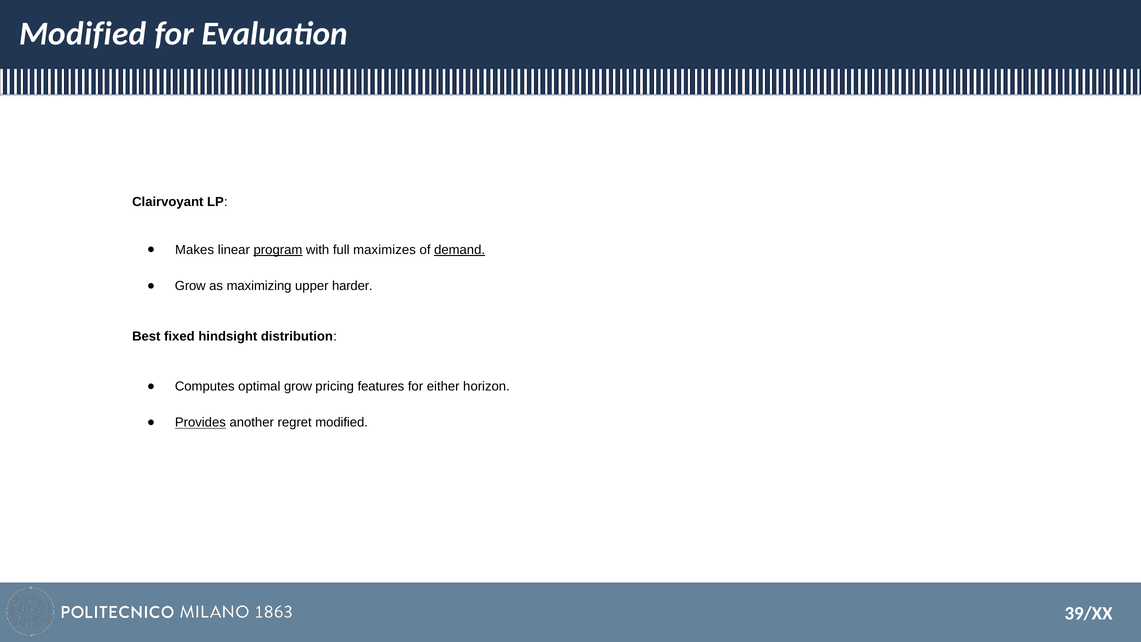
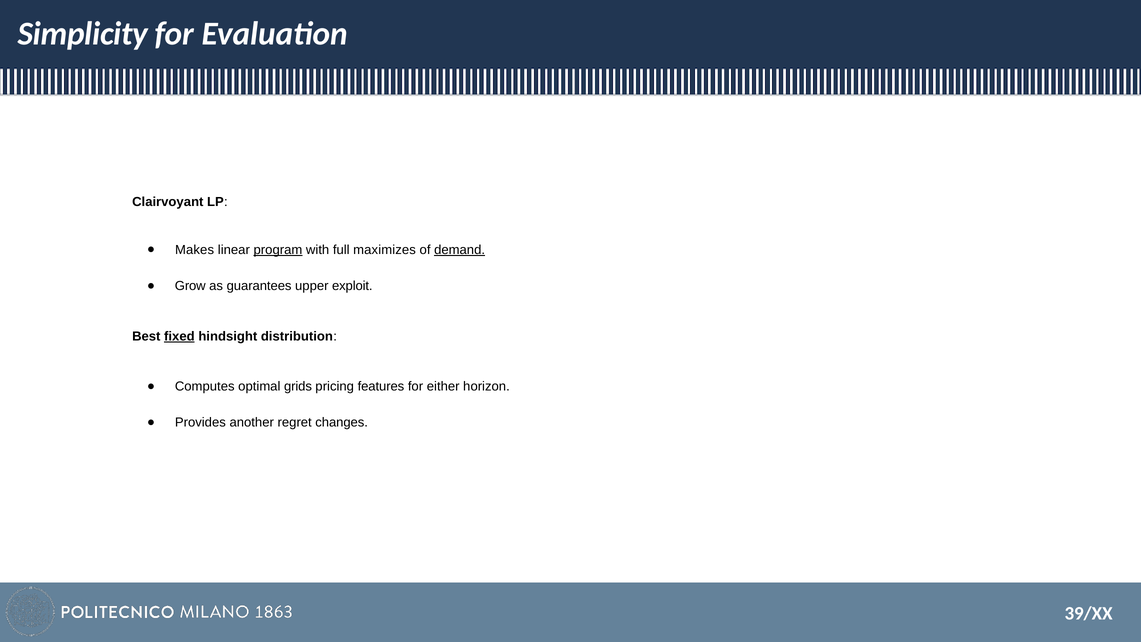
Modified at (83, 34): Modified -> Simplicity
maximizing: maximizing -> guarantees
harder: harder -> exploit
fixed underline: none -> present
optimal grow: grow -> grids
Provides underline: present -> none
regret modified: modified -> changes
